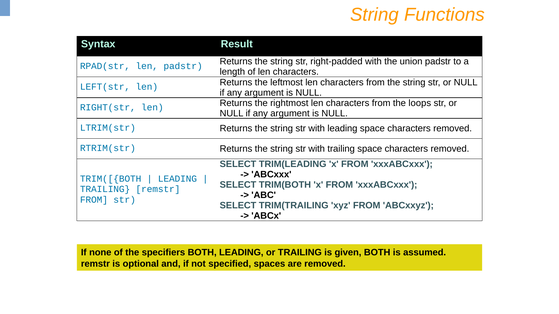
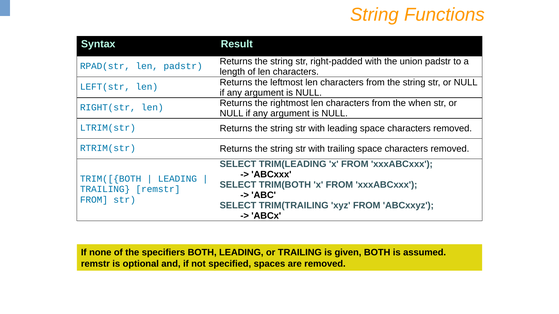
loops: loops -> when
